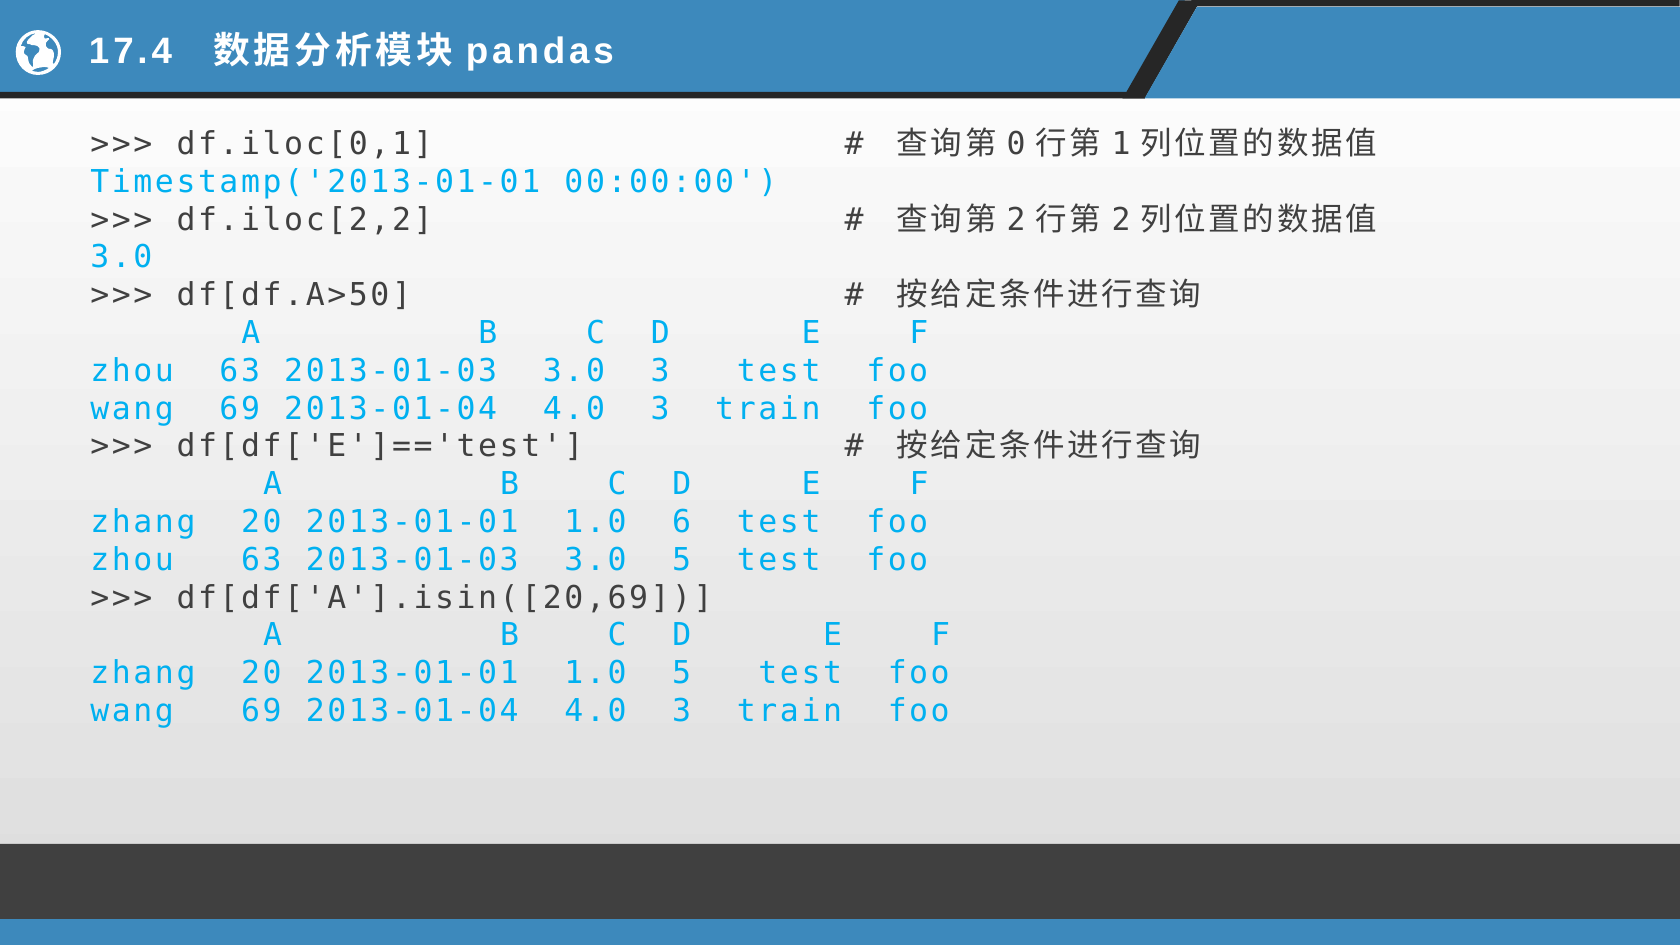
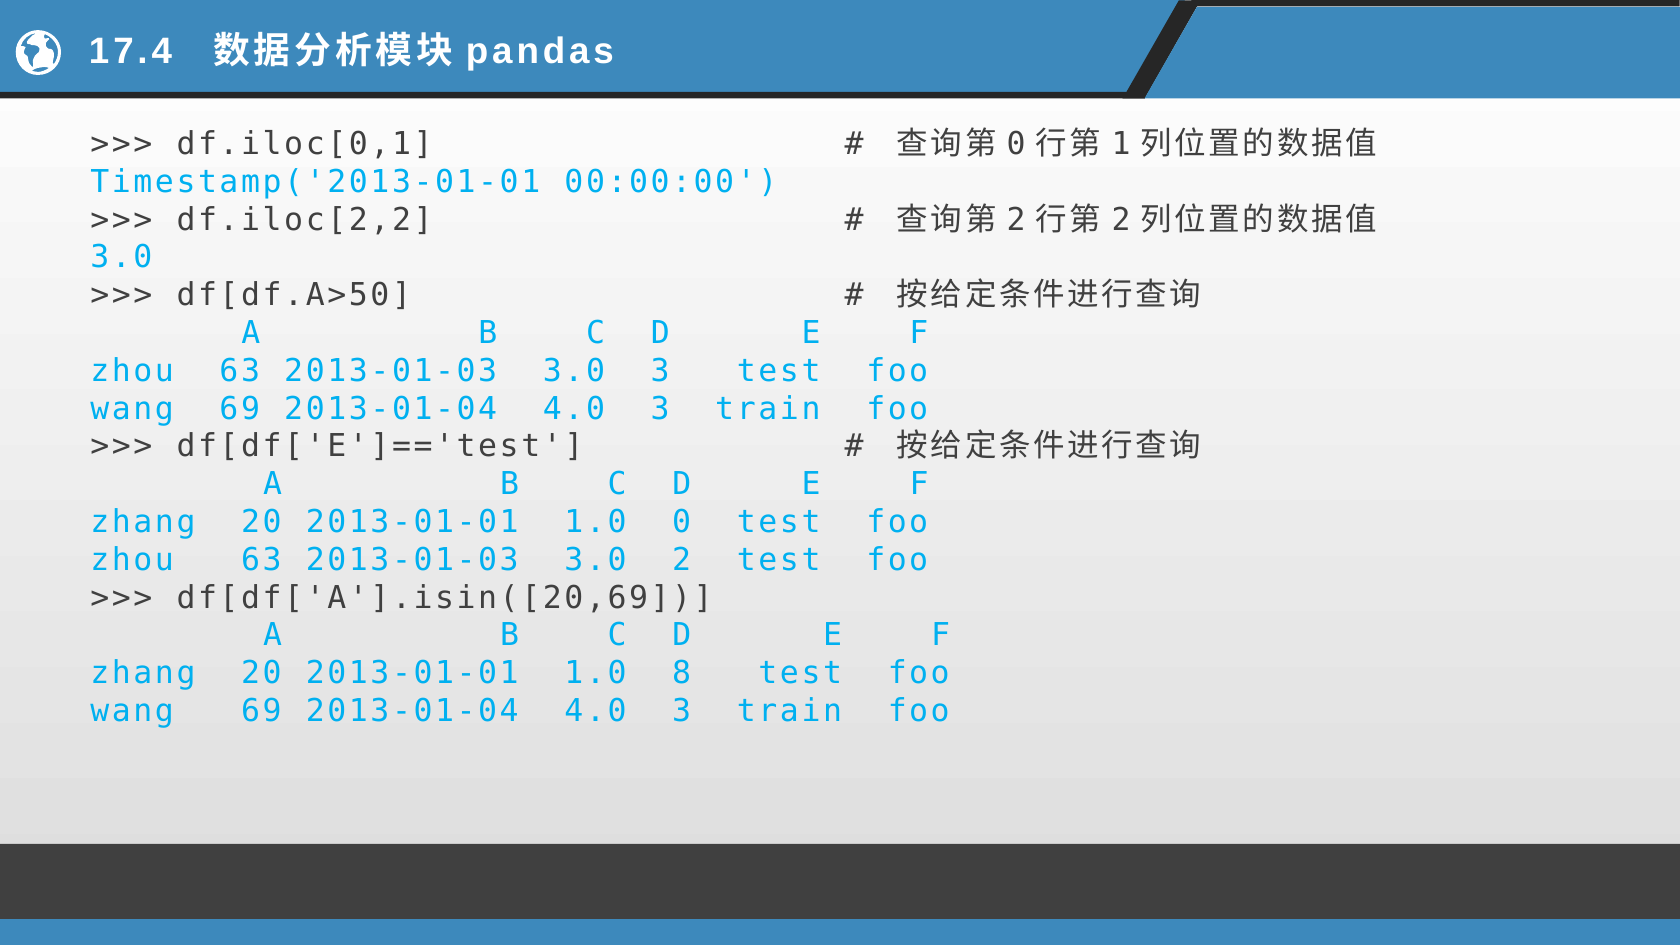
1.0 6: 6 -> 0
3.0 5: 5 -> 2
1.0 5: 5 -> 8
